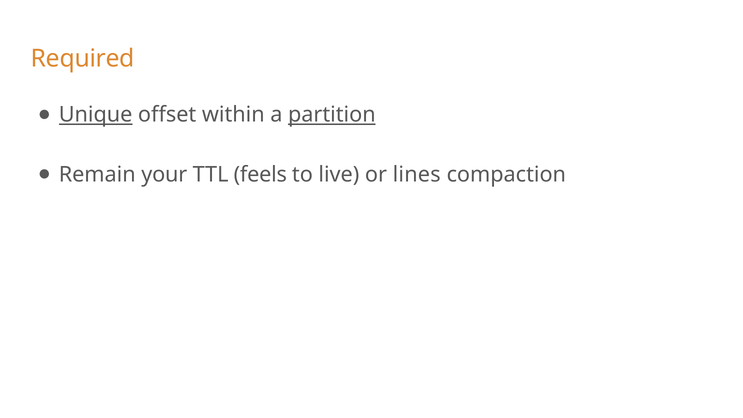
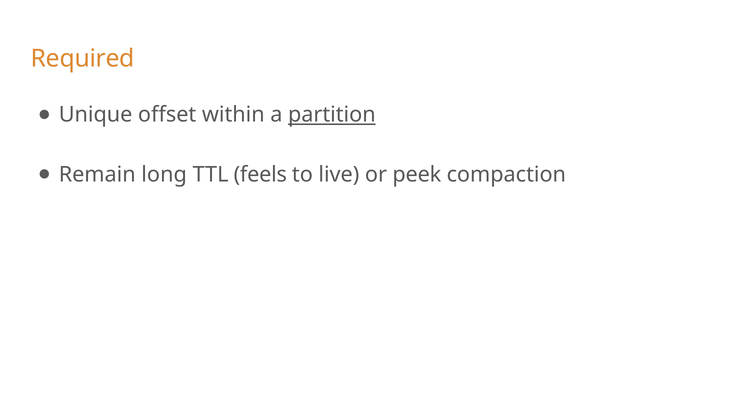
Unique underline: present -> none
your: your -> long
lines: lines -> peek
